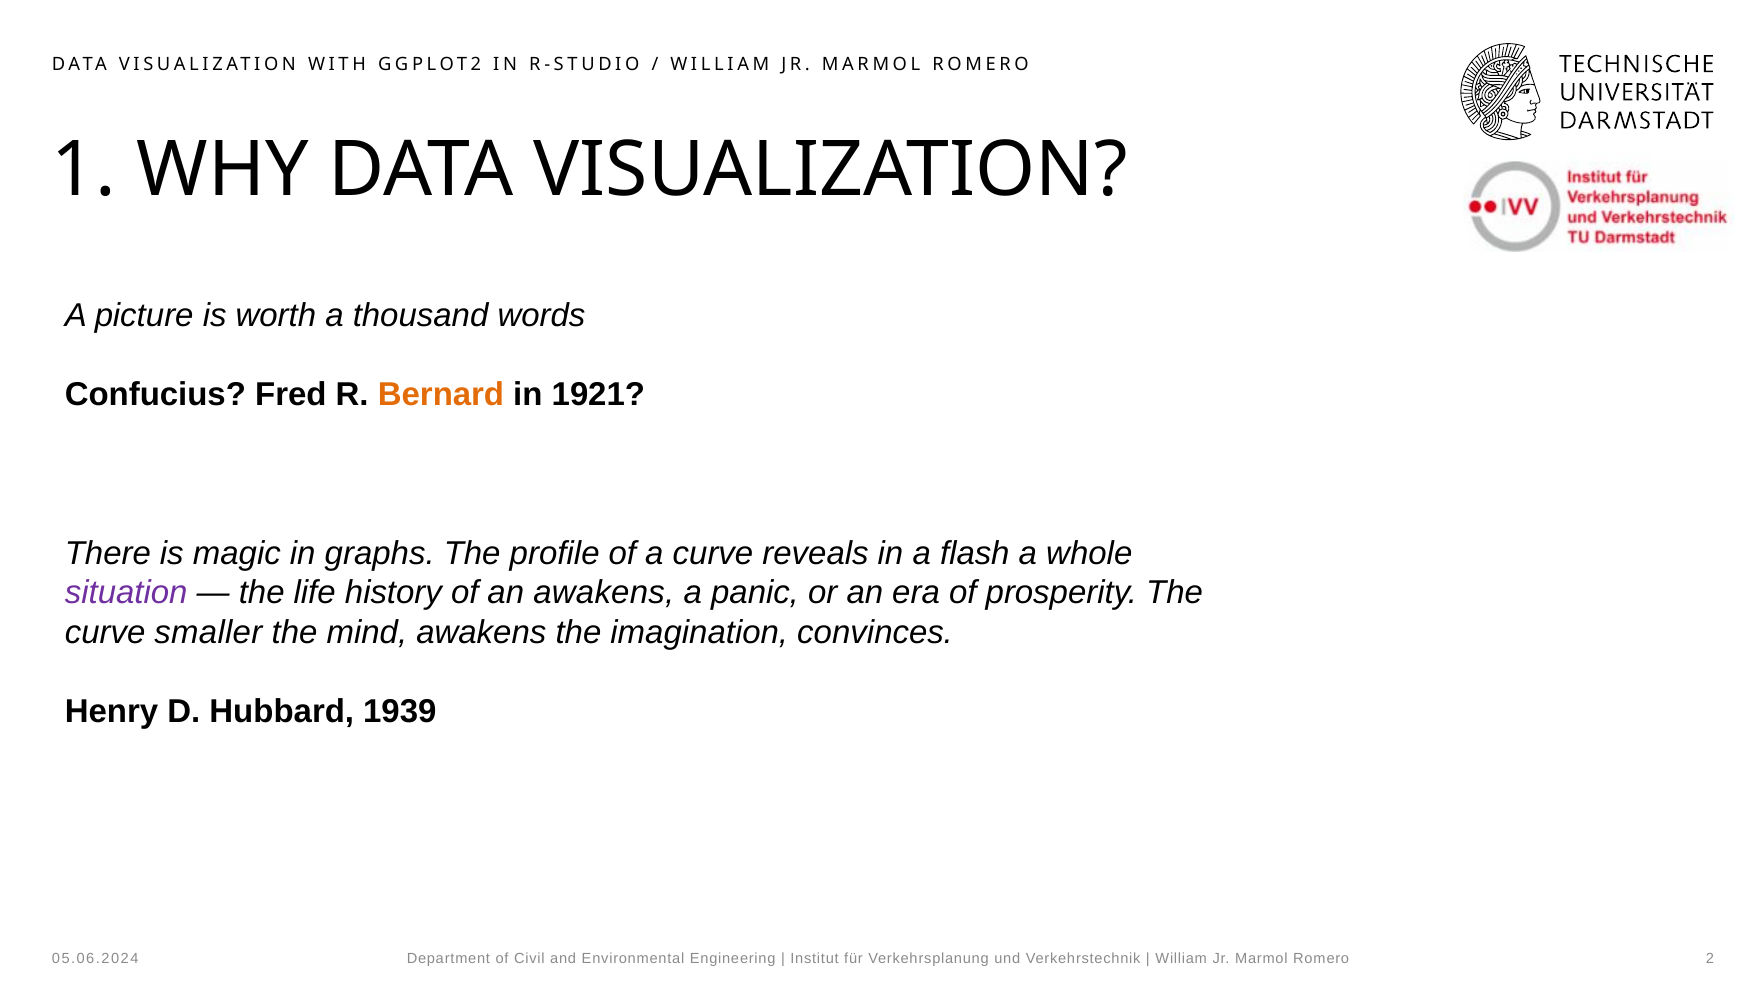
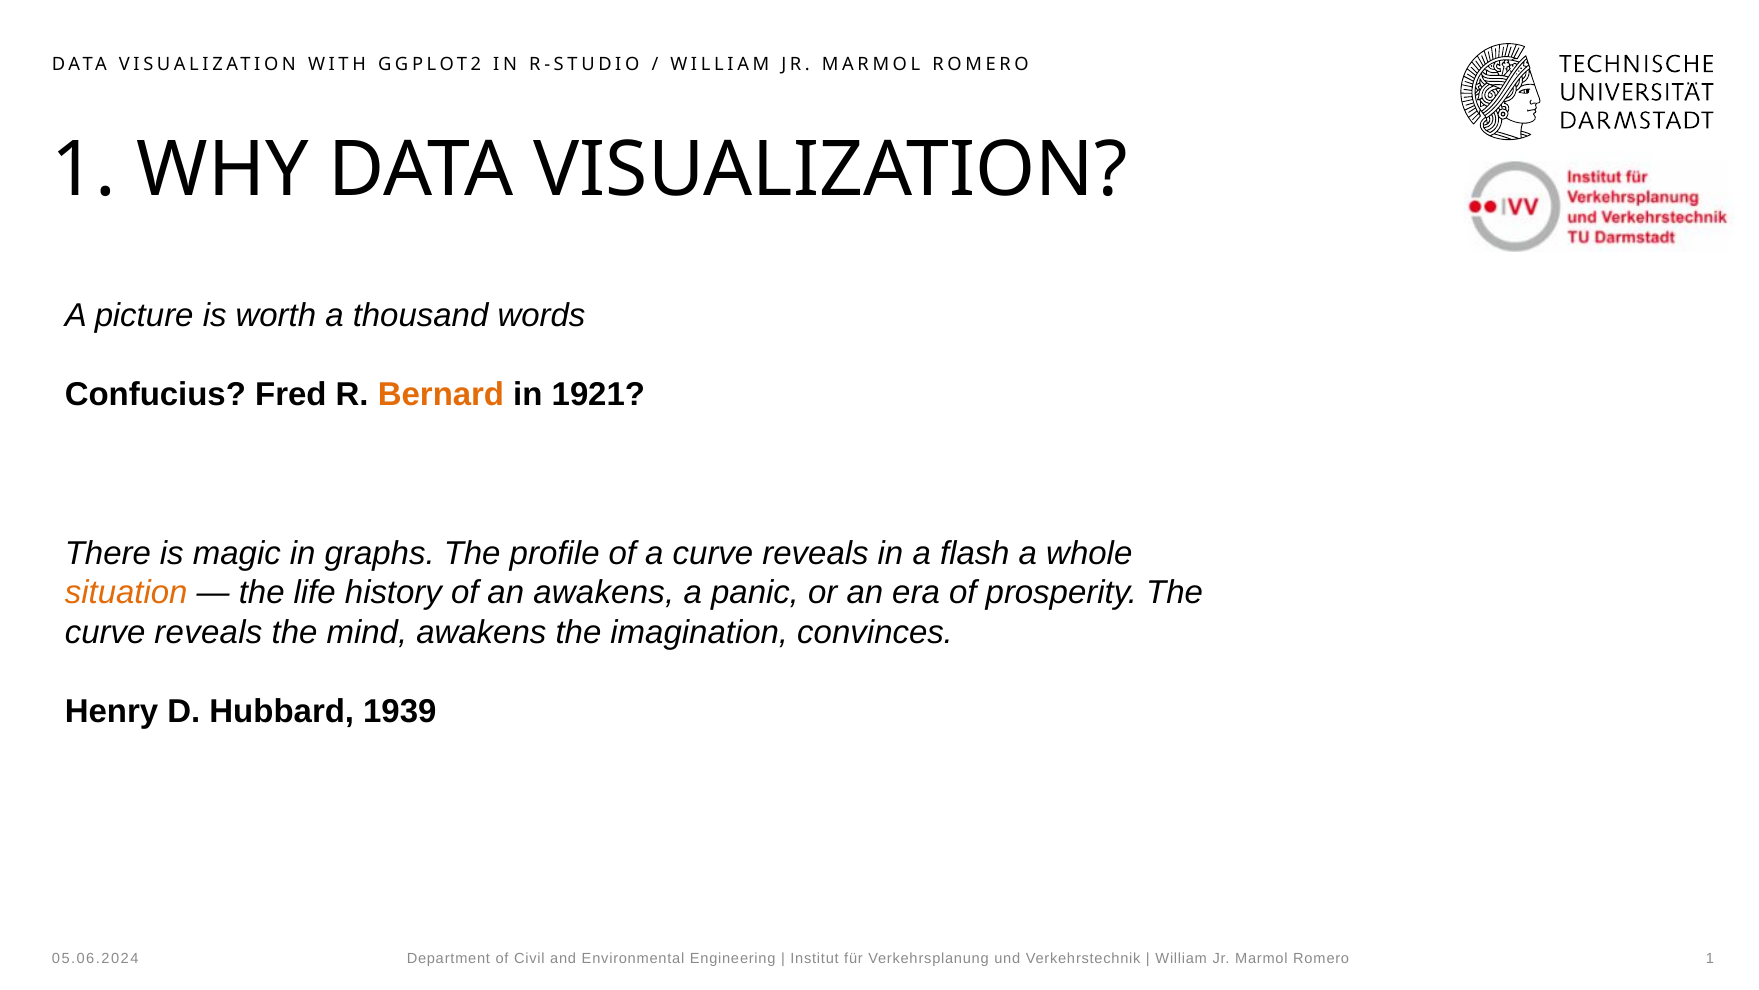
situation colour: purple -> orange
smaller at (208, 632): smaller -> reveals
Romero 2: 2 -> 1
